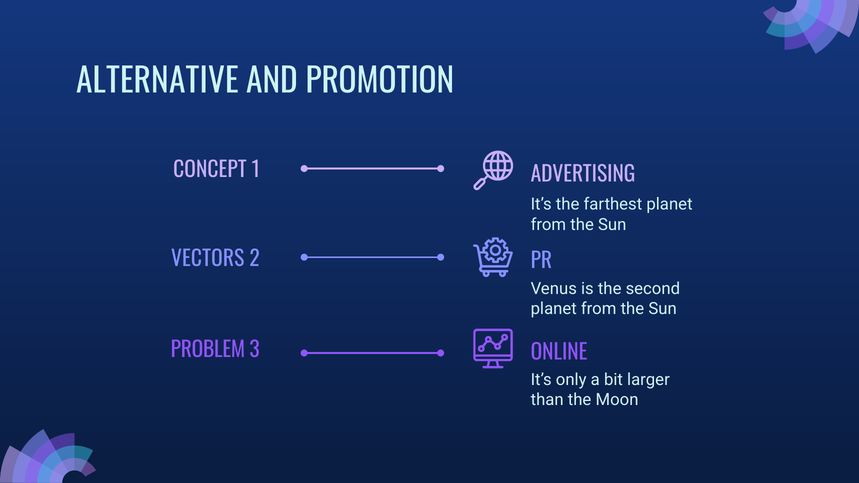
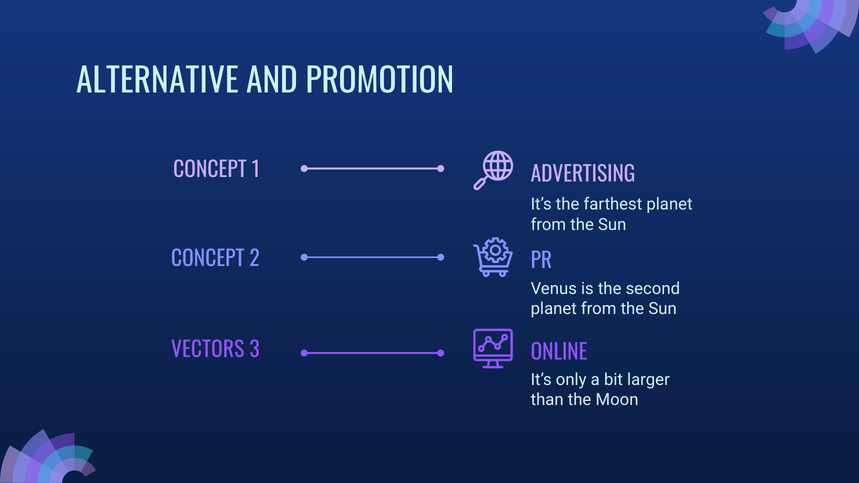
VECTORS at (208, 259): VECTORS -> CONCEPT
PROBLEM: PROBLEM -> VECTORS
